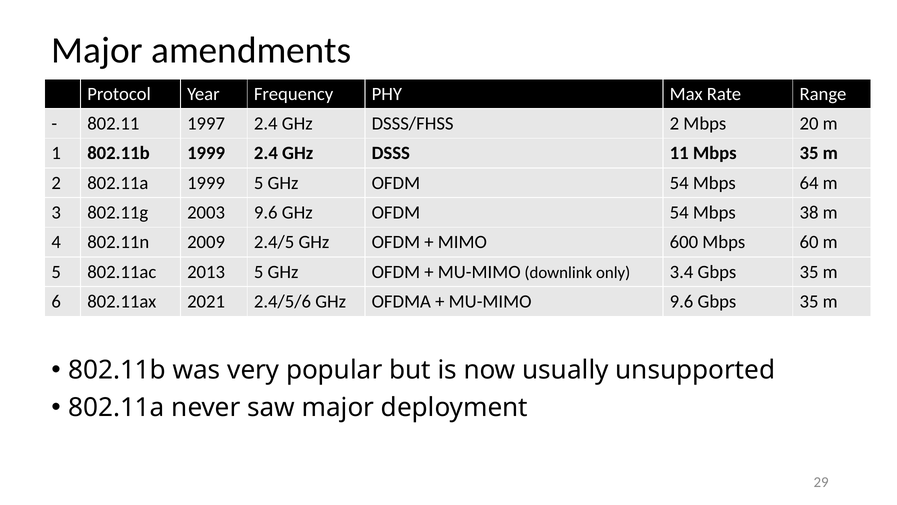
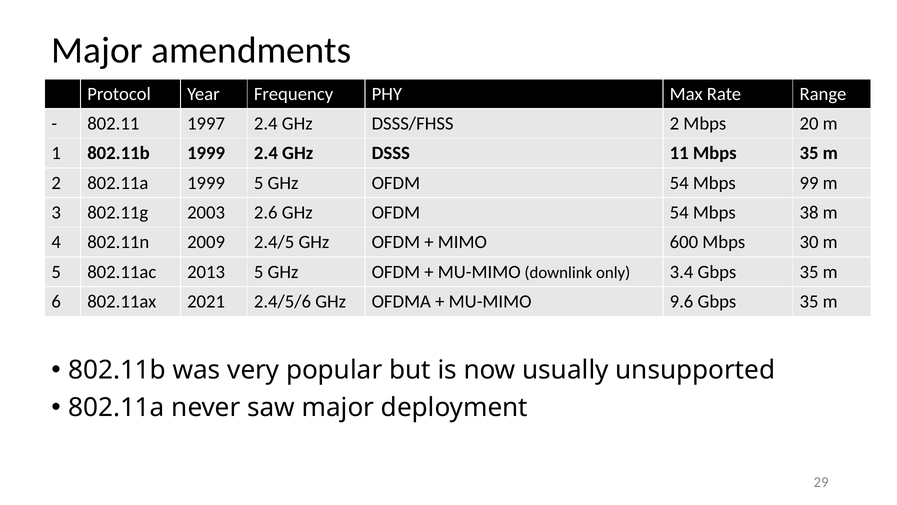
64: 64 -> 99
2003 9.6: 9.6 -> 2.6
60: 60 -> 30
